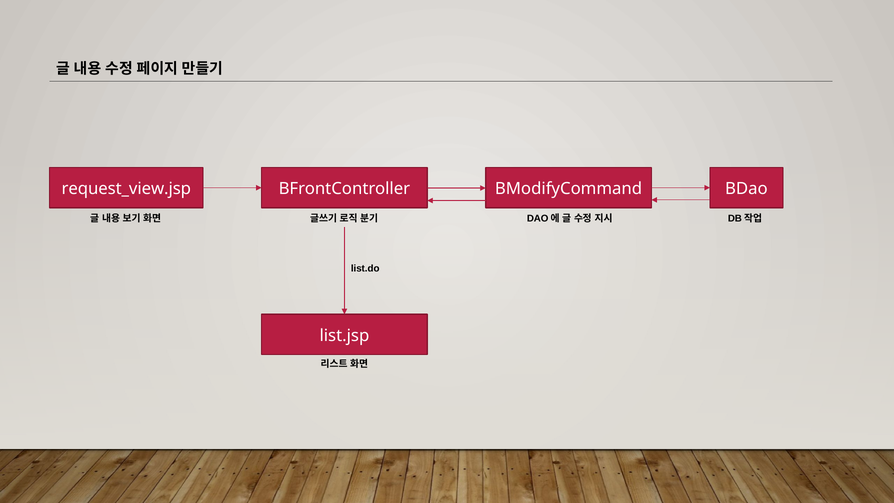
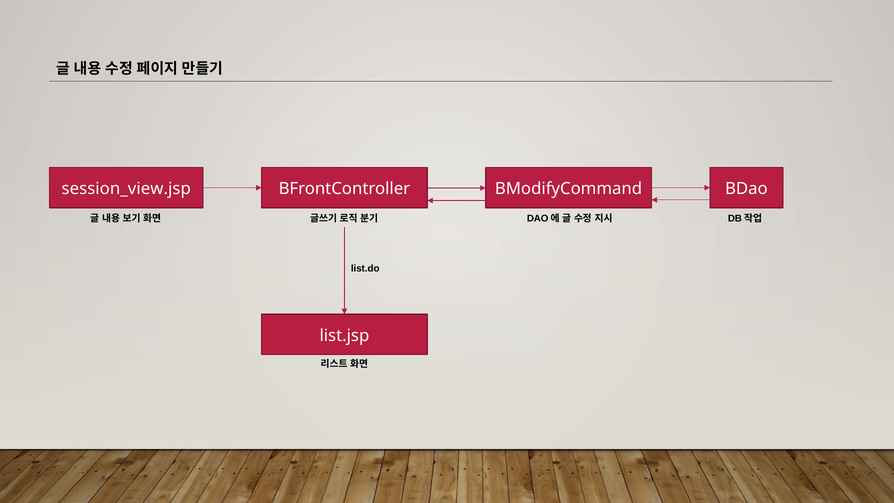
request_view.jsp: request_view.jsp -> session_view.jsp
